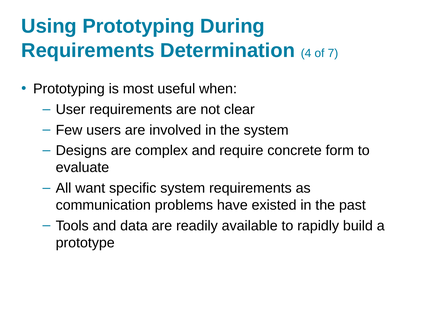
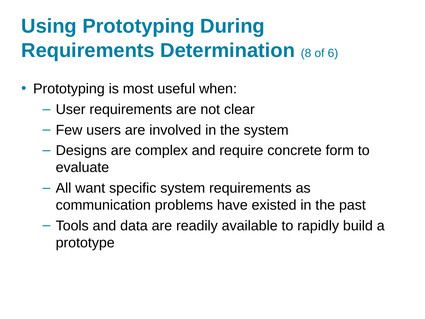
4: 4 -> 8
7: 7 -> 6
